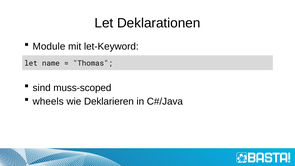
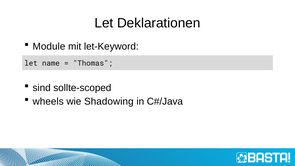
muss-scoped: muss-scoped -> sollte-scoped
Deklarieren: Deklarieren -> Shadowing
